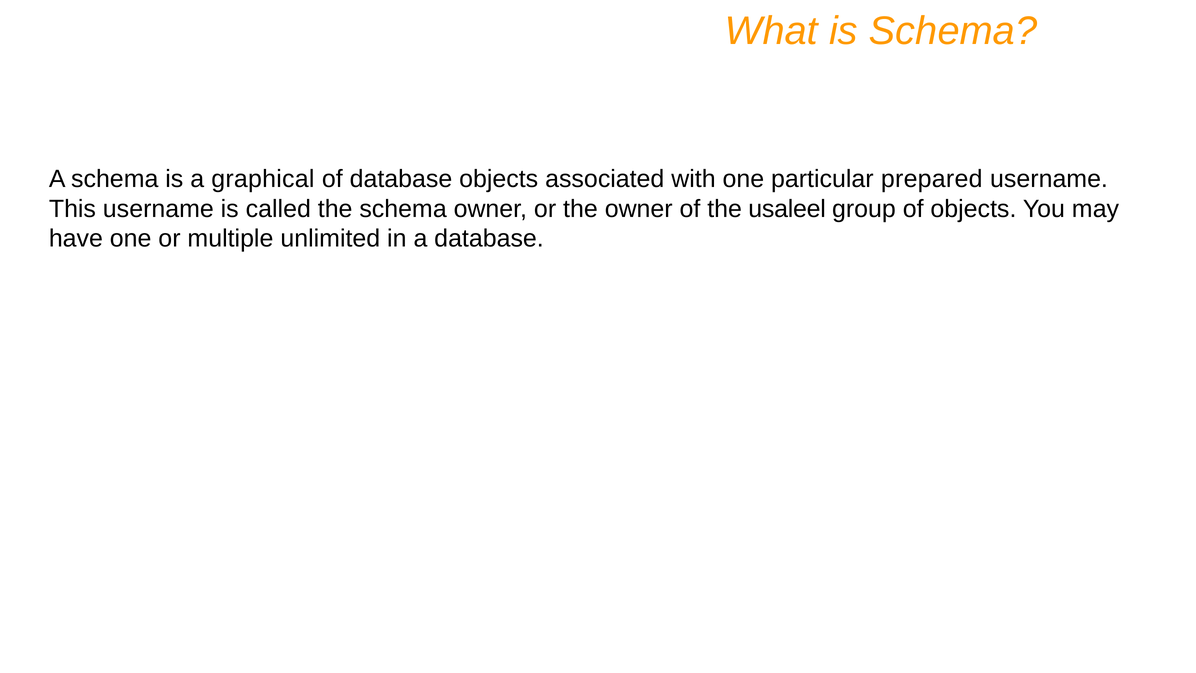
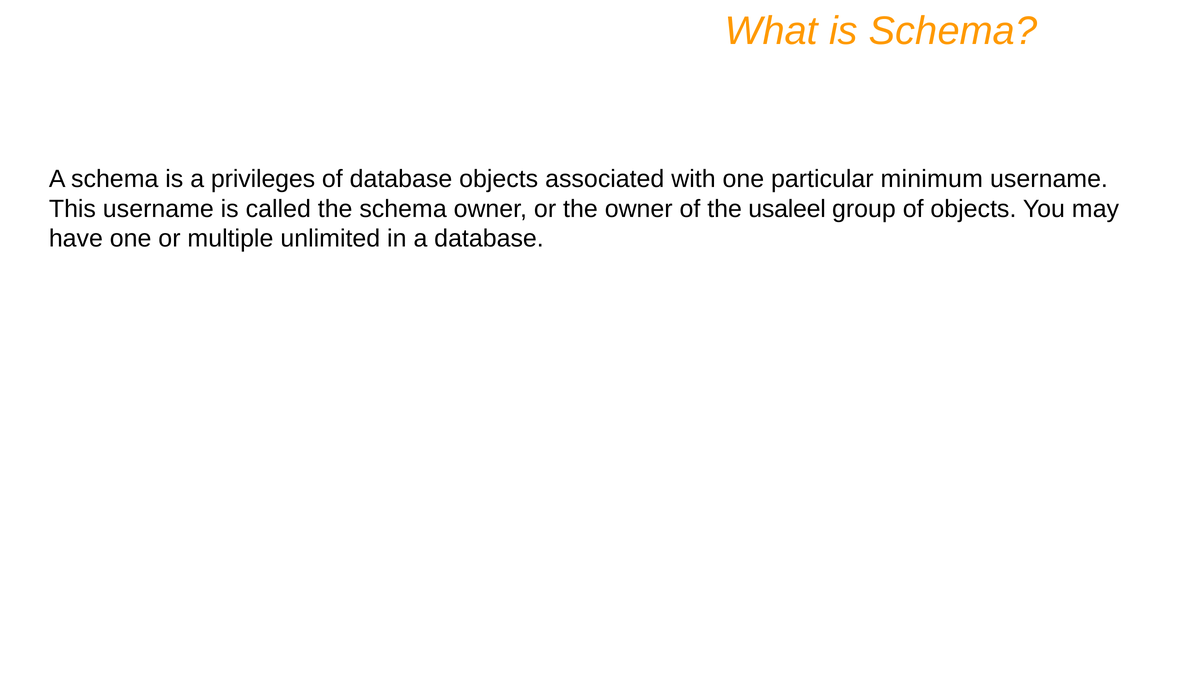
graphical: graphical -> privileges
prepared: prepared -> minimum
